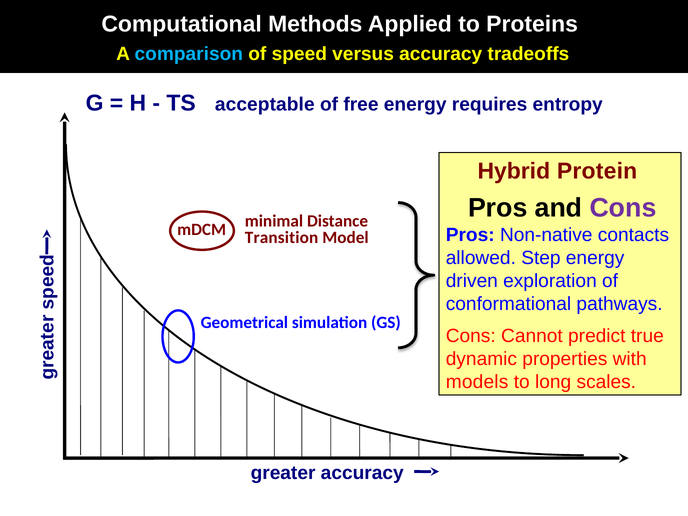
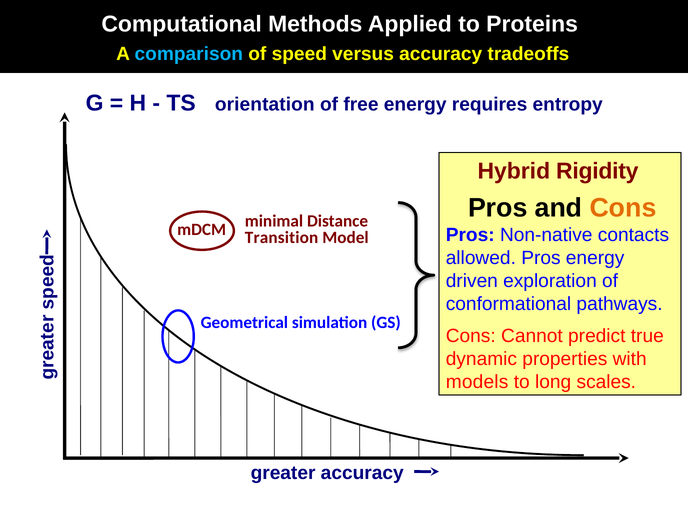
acceptable: acceptable -> orientation
Protein: Protein -> Rigidity
Cons at (623, 208) colour: purple -> orange
allowed Step: Step -> Pros
